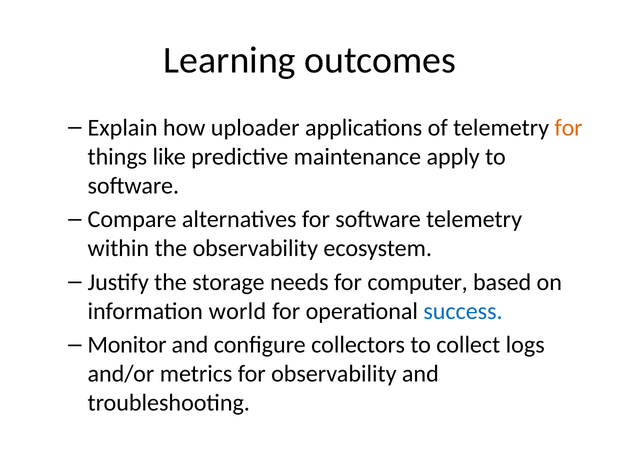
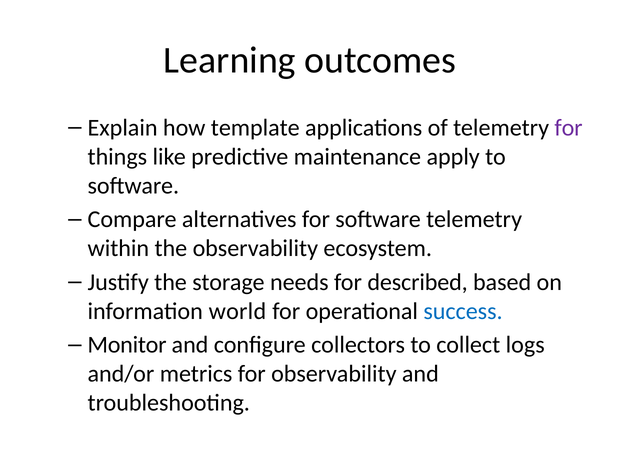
uploader: uploader -> template
for at (569, 128) colour: orange -> purple
computer: computer -> described
